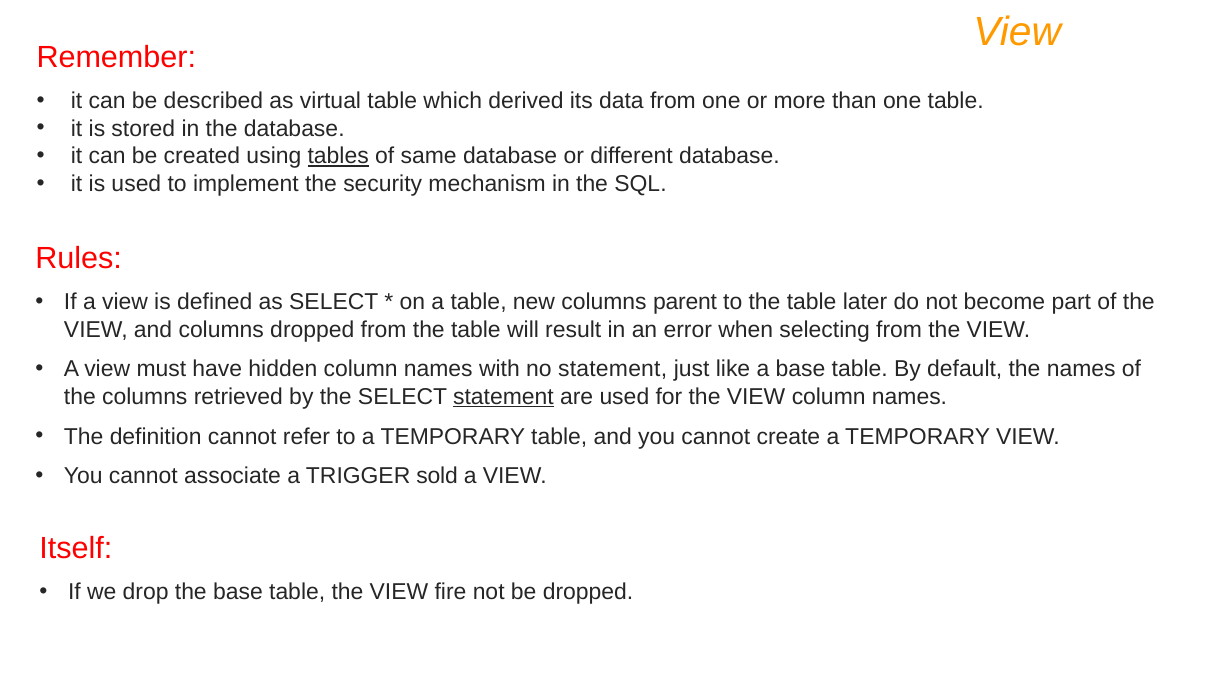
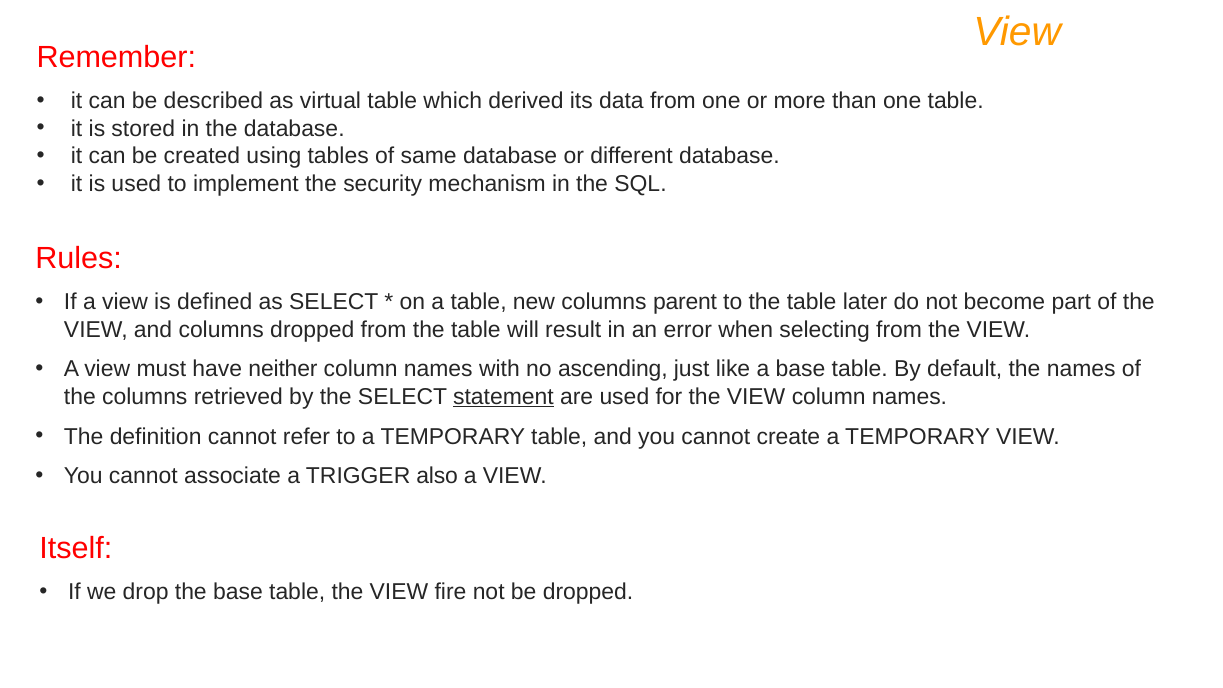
tables underline: present -> none
hidden: hidden -> neither
no statement: statement -> ascending
sold: sold -> also
